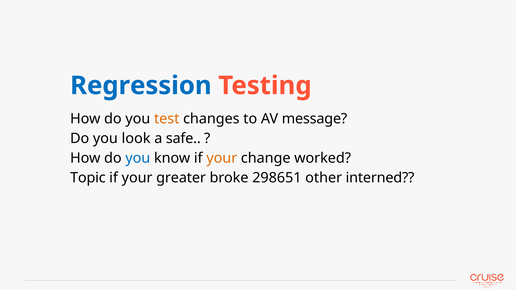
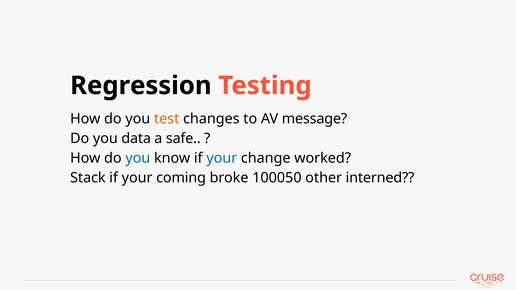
Regression colour: blue -> black
look: look -> data
your at (222, 158) colour: orange -> blue
Topic: Topic -> Stack
greater: greater -> coming
298651: 298651 -> 100050
